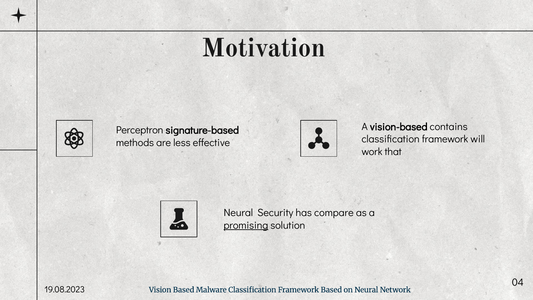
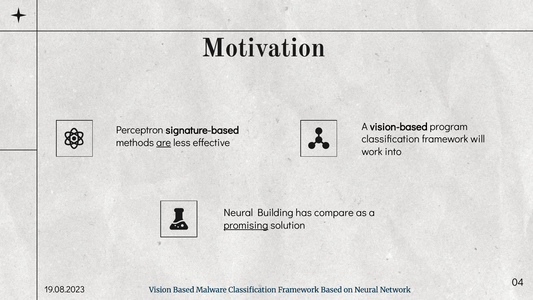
contains: contains -> program
are underline: none -> present
that: that -> into
Security: Security -> Building
